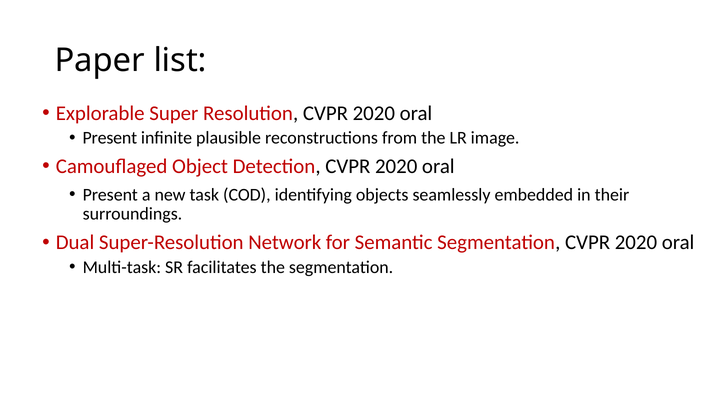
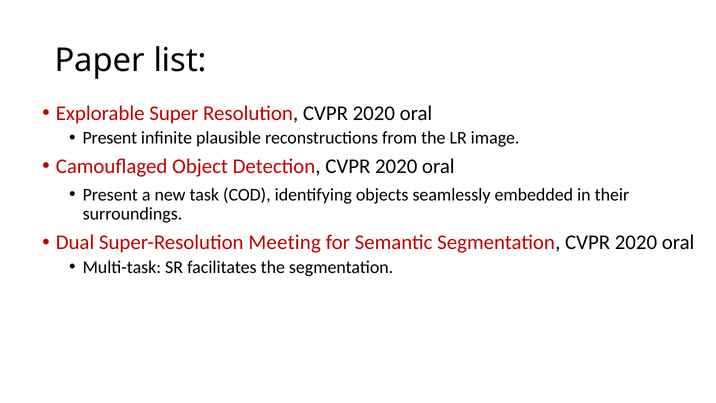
Network: Network -> Meeting
